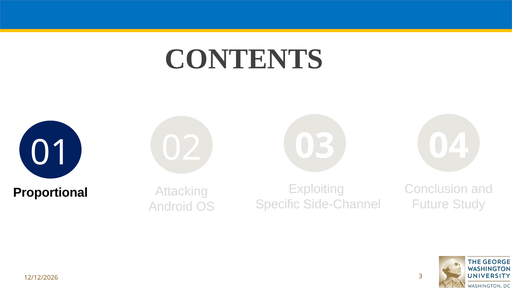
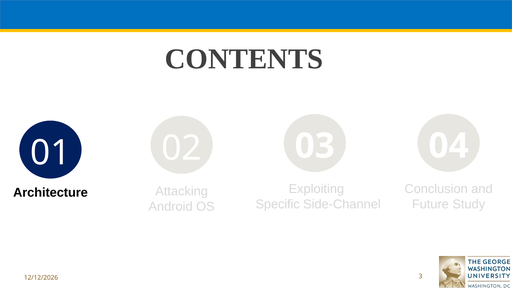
Proportional: Proportional -> Architecture
